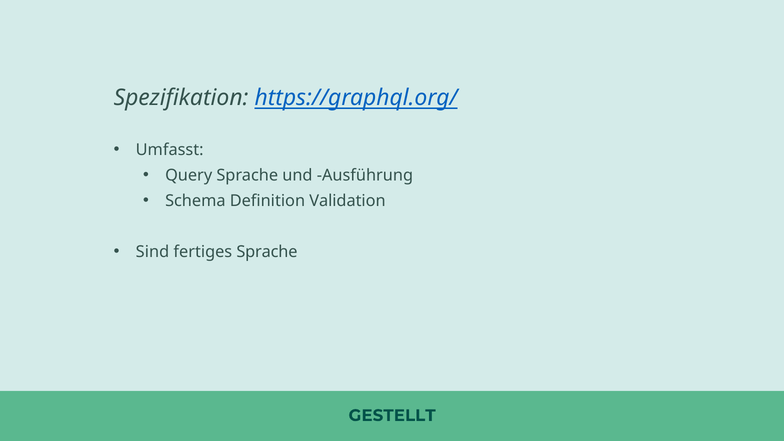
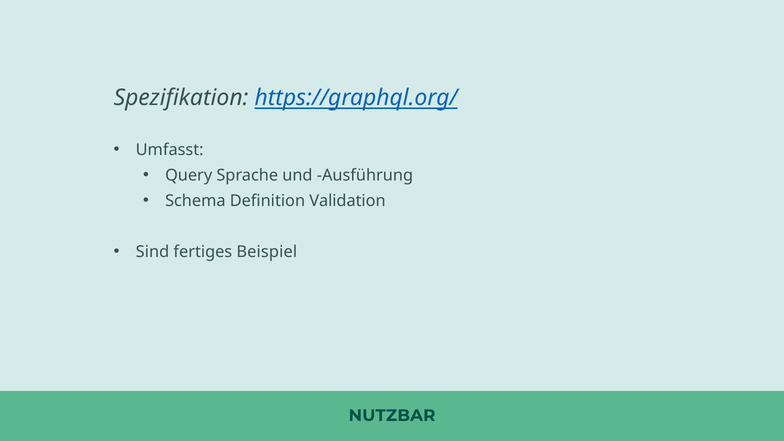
fertiges Sprache: Sprache -> Beispiel
GESTELLT: GESTELLT -> NUTZBAR
